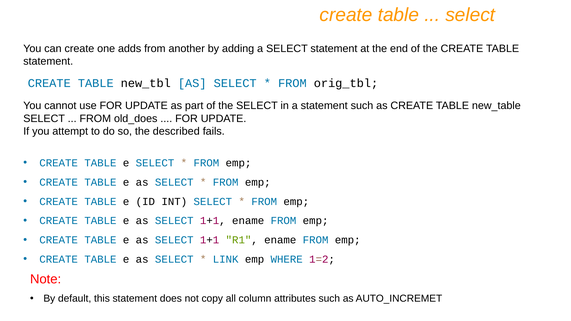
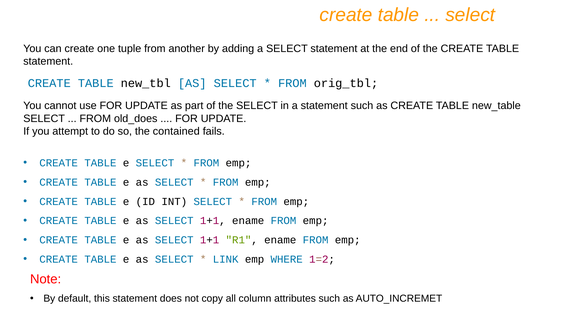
adds: adds -> tuple
described: described -> contained
